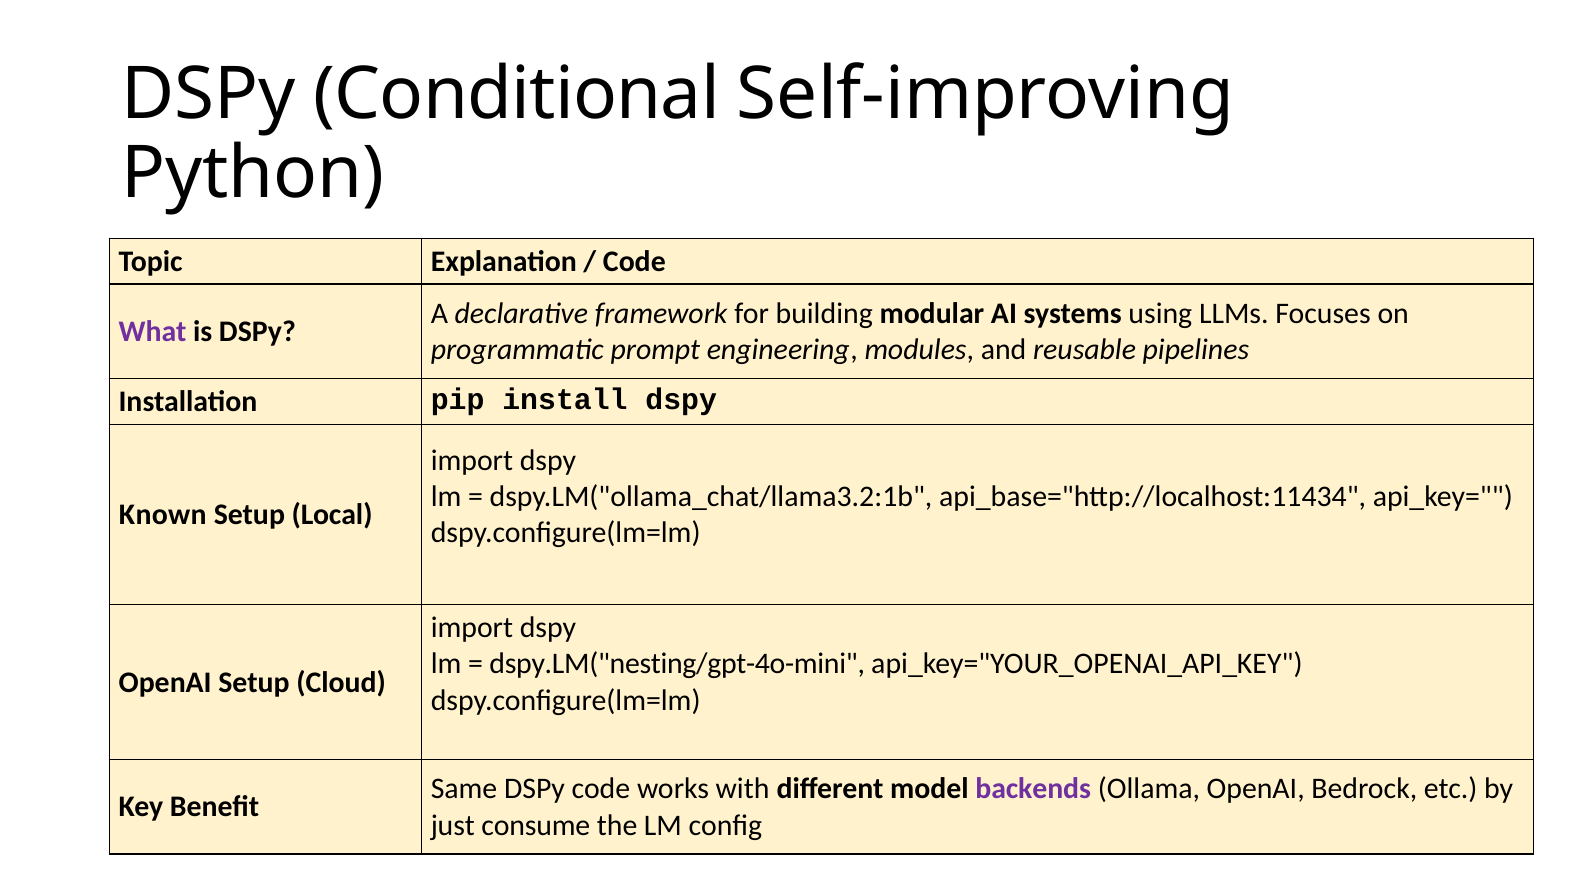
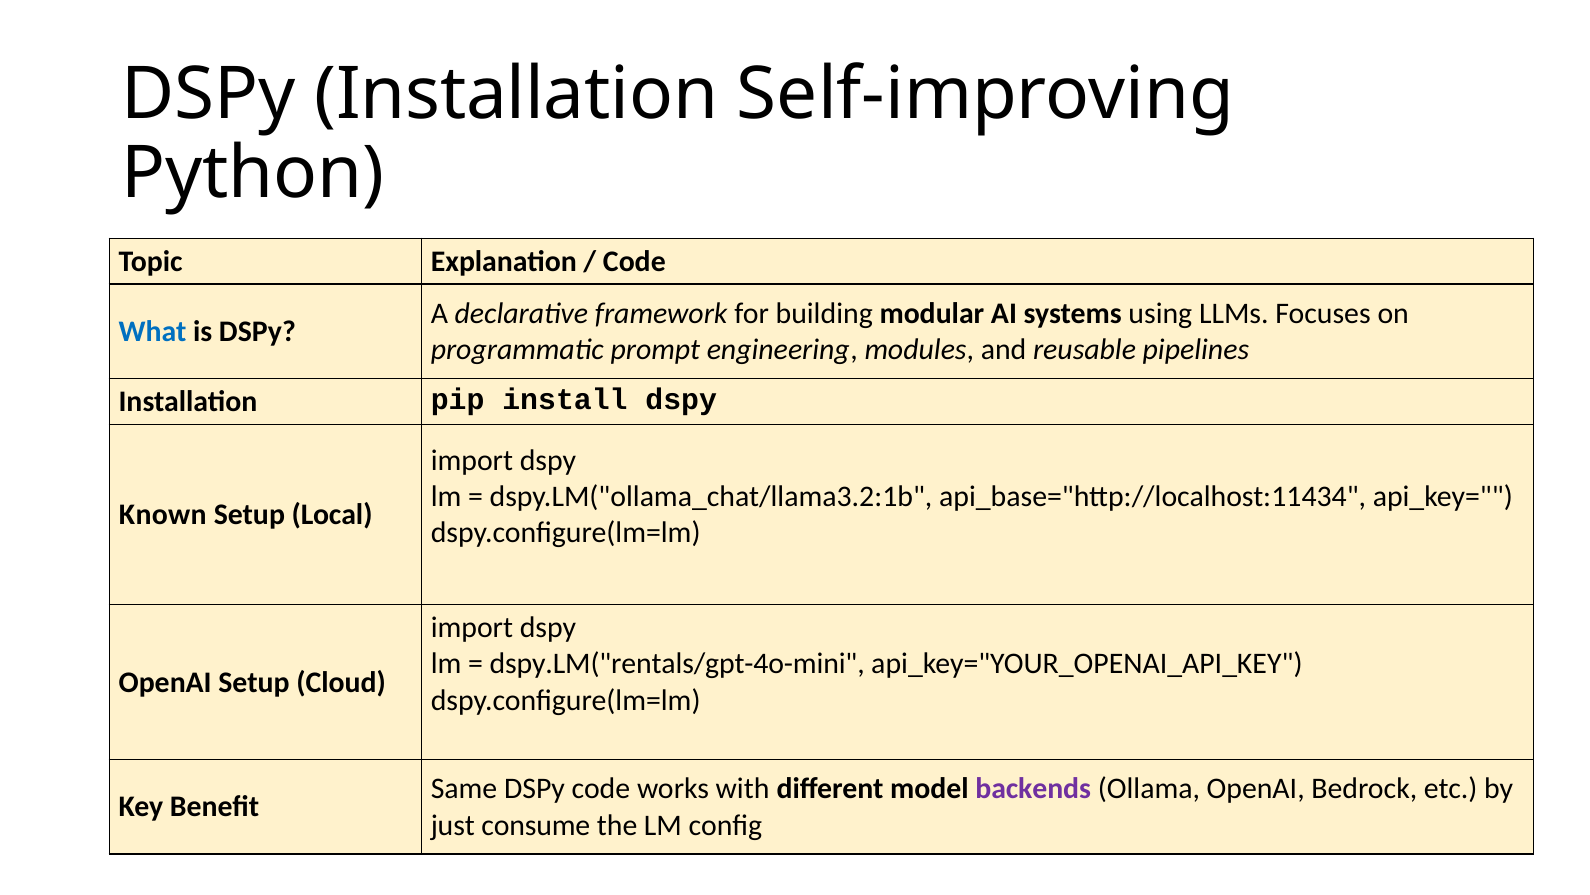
DSPy Conditional: Conditional -> Installation
What colour: purple -> blue
dspy.LM("nesting/gpt-4o-mini: dspy.LM("nesting/gpt-4o-mini -> dspy.LM("rentals/gpt-4o-mini
